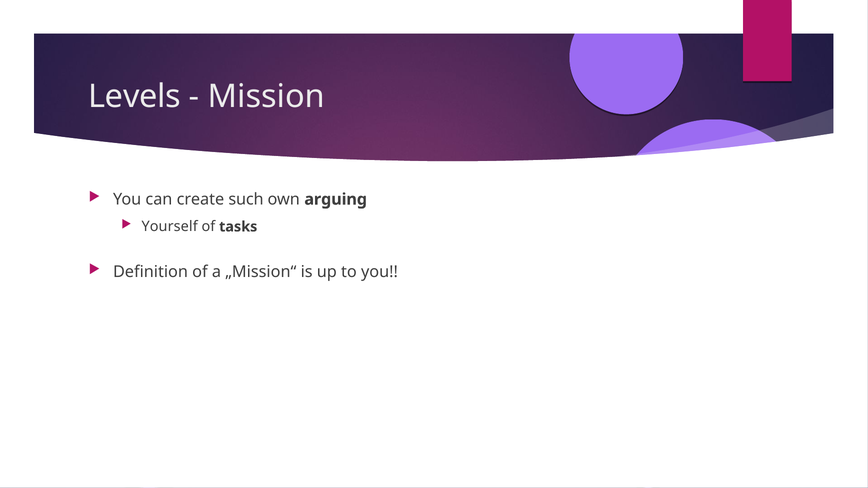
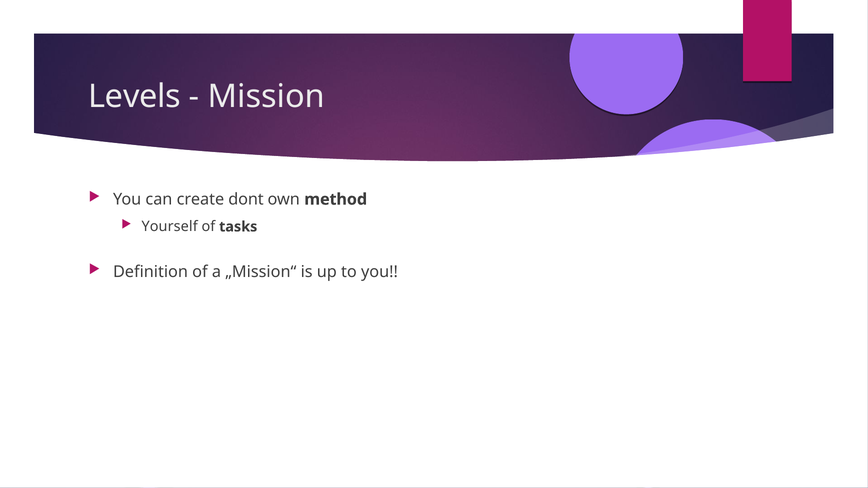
such: such -> dont
arguing: arguing -> method
